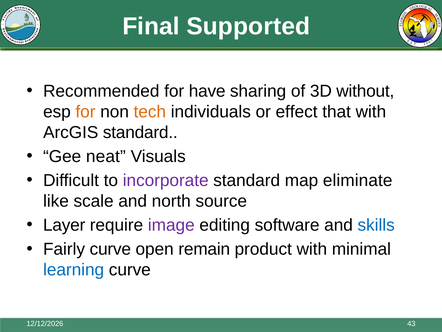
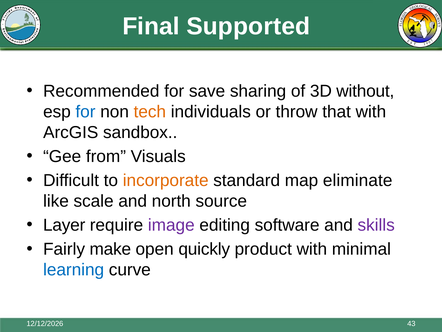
have: have -> save
for at (86, 112) colour: orange -> blue
effect: effect -> throw
ArcGIS standard: standard -> sandbox
neat: neat -> from
incorporate colour: purple -> orange
skills colour: blue -> purple
Fairly curve: curve -> make
remain: remain -> quickly
